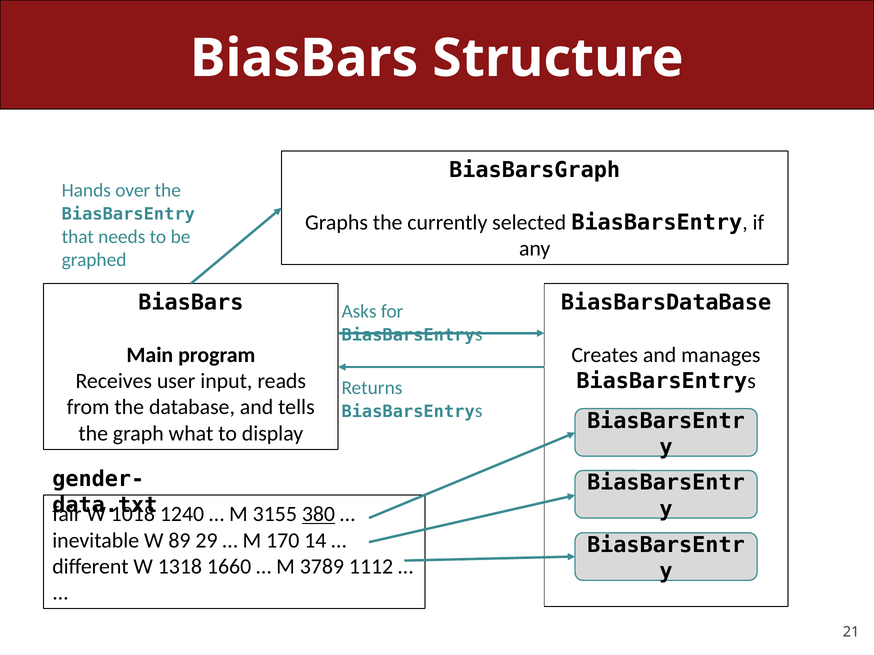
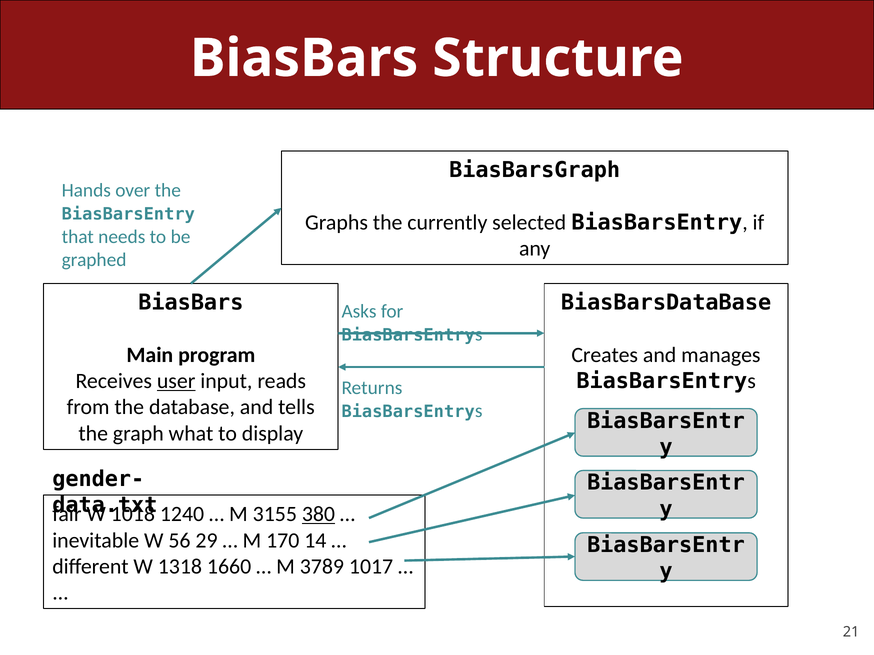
user underline: none -> present
89: 89 -> 56
1112: 1112 -> 1017
